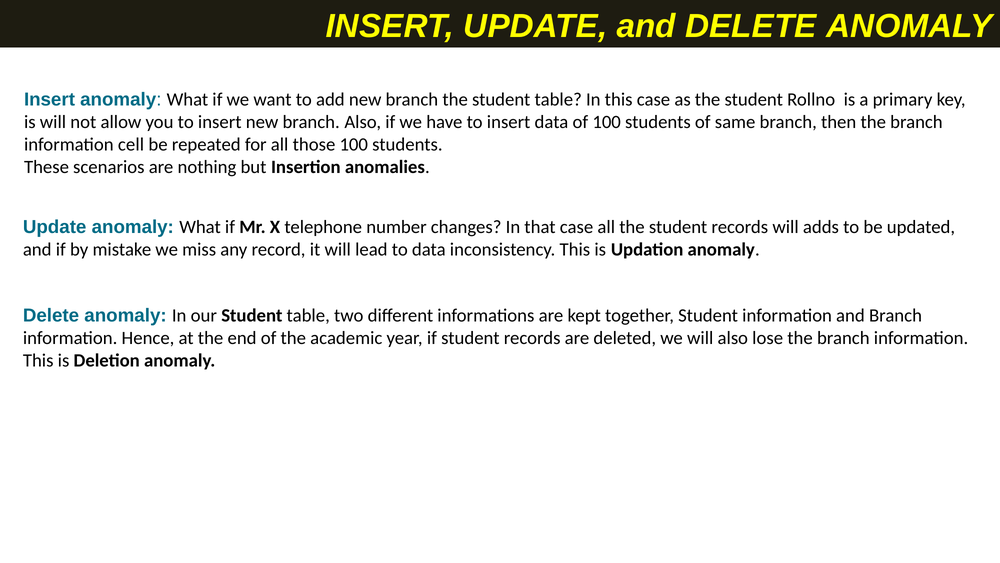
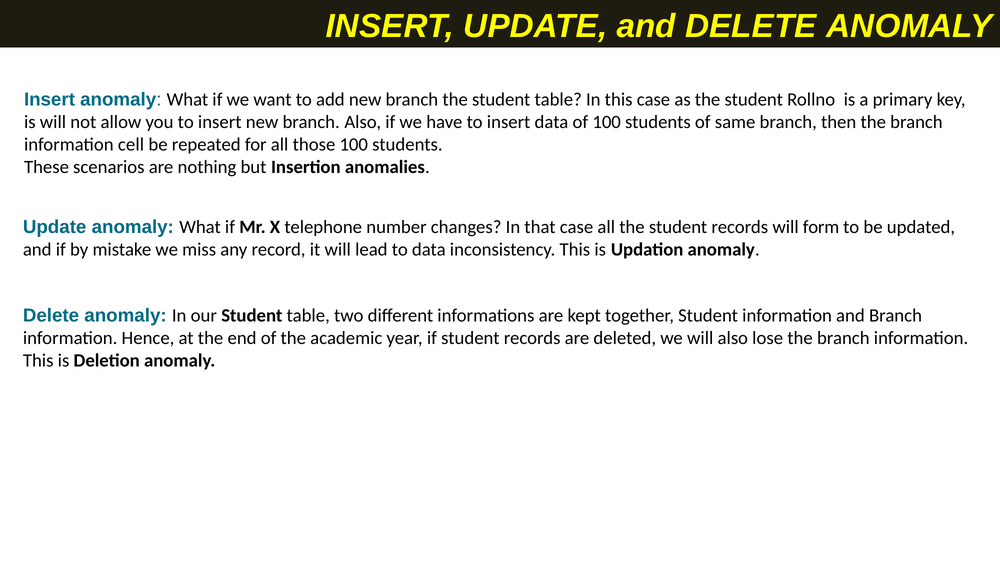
adds: adds -> form
